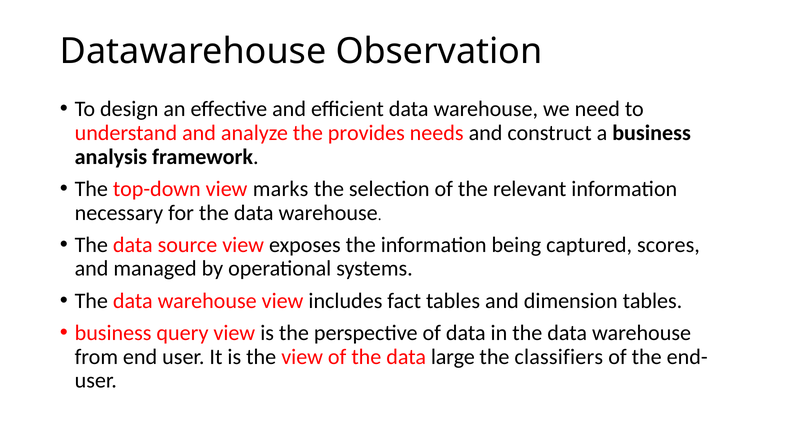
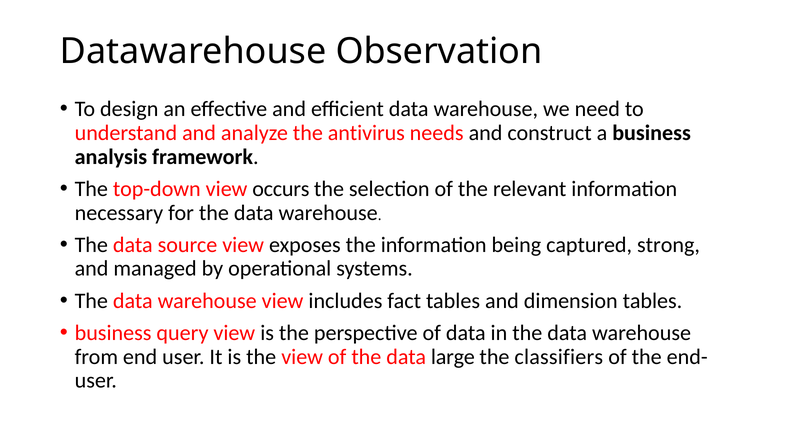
provides: provides -> antivirus
marks: marks -> occurs
scores: scores -> strong
